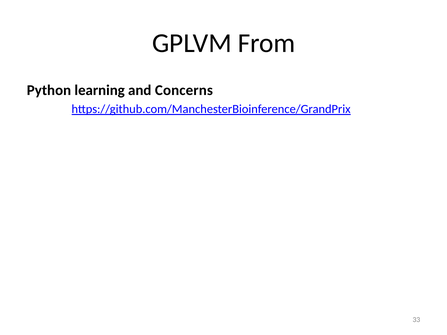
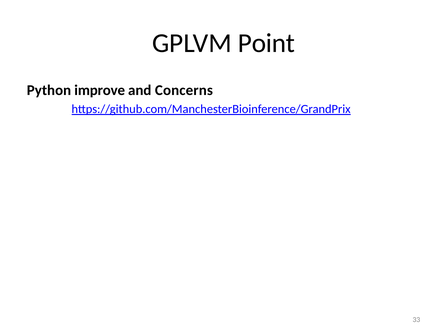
From: From -> Point
learning: learning -> improve
